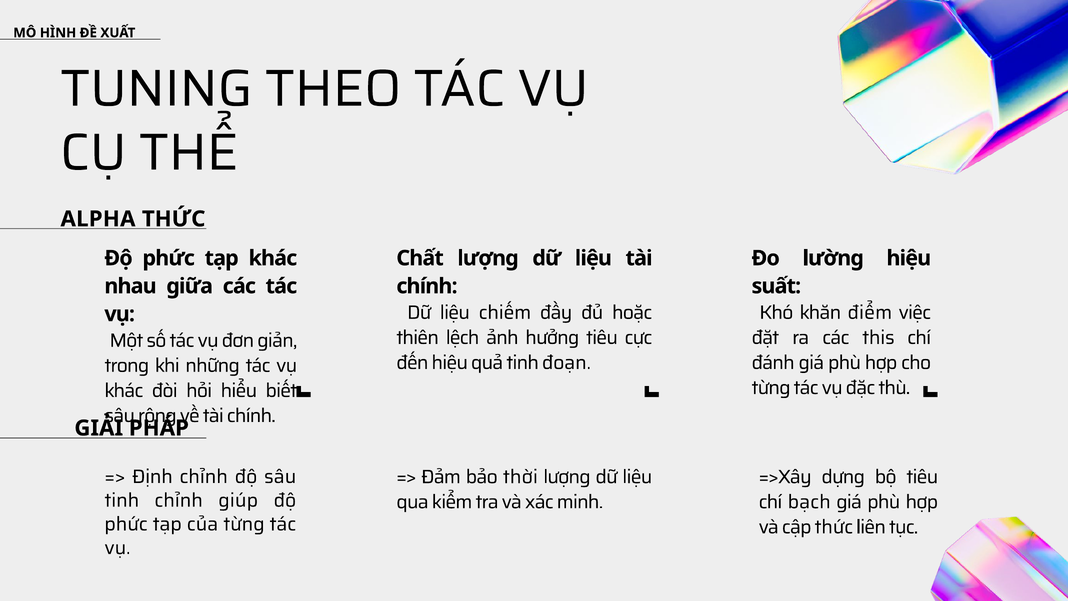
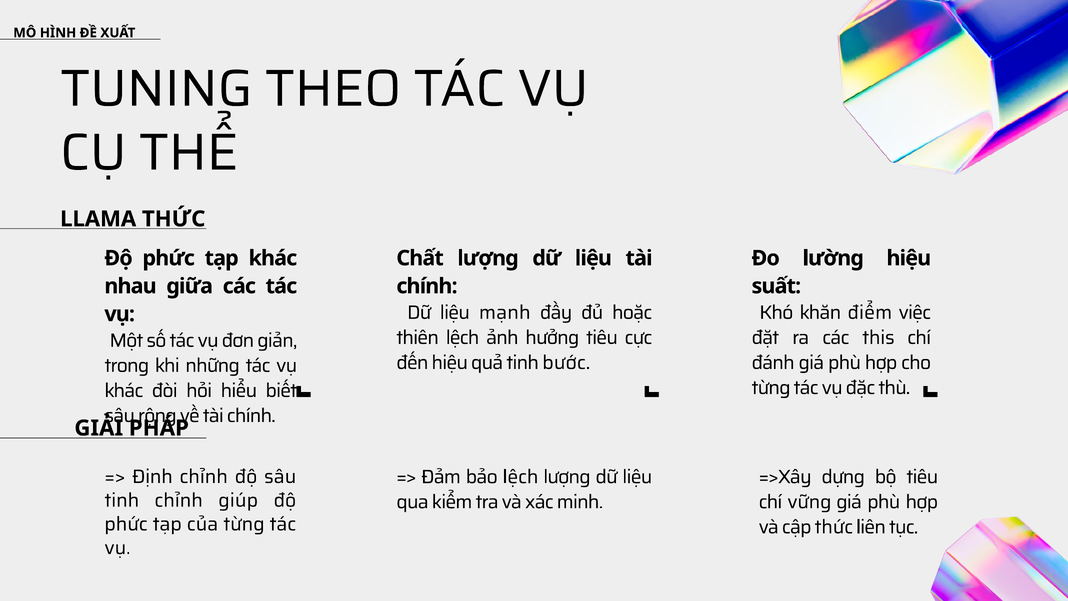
ALPHA: ALPHA -> LLAMA
chiếm: chiếm -> mạnh
đoạn: đoạn -> bước
bảo thời: thời -> lệch
bạch: bạch -> vững
